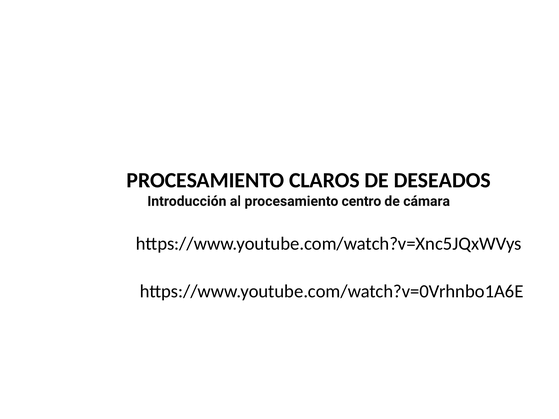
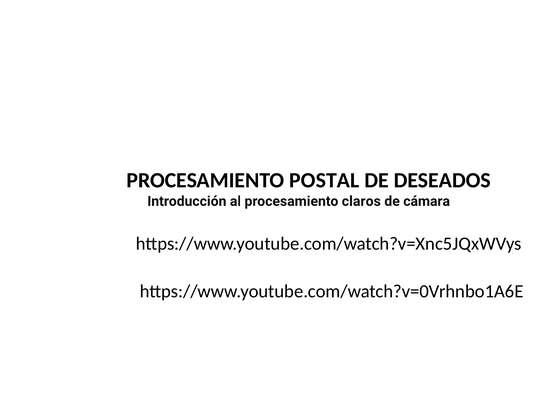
CLAROS: CLAROS -> POSTAL
centro: centro -> claros
